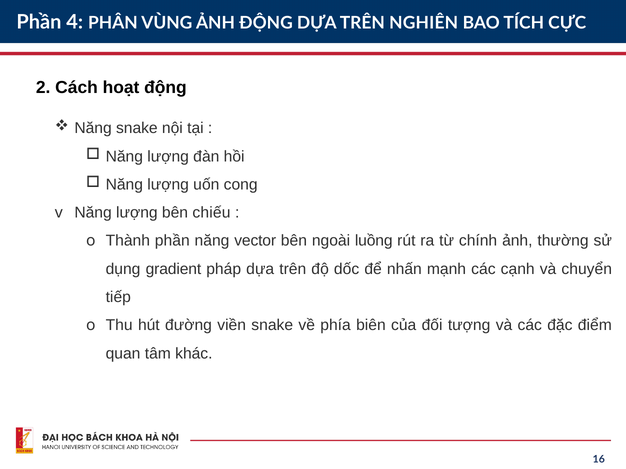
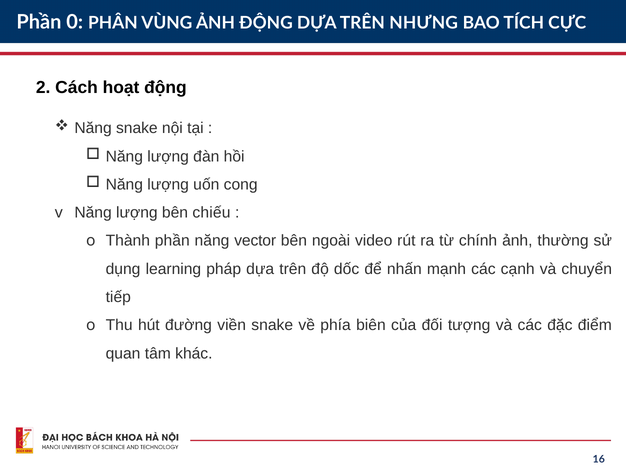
4: 4 -> 0
NGHIÊN: NGHIÊN -> NHƯNG
luồng: luồng -> video
gradient: gradient -> learning
